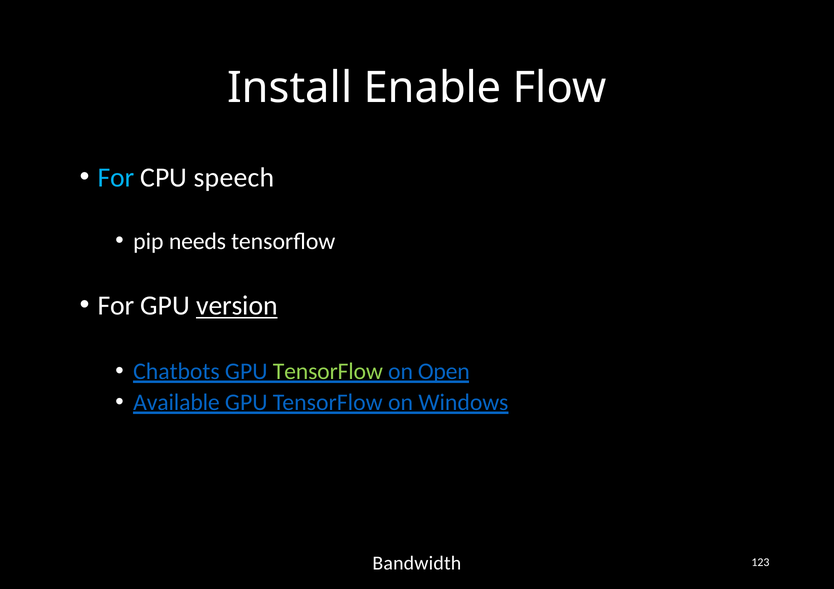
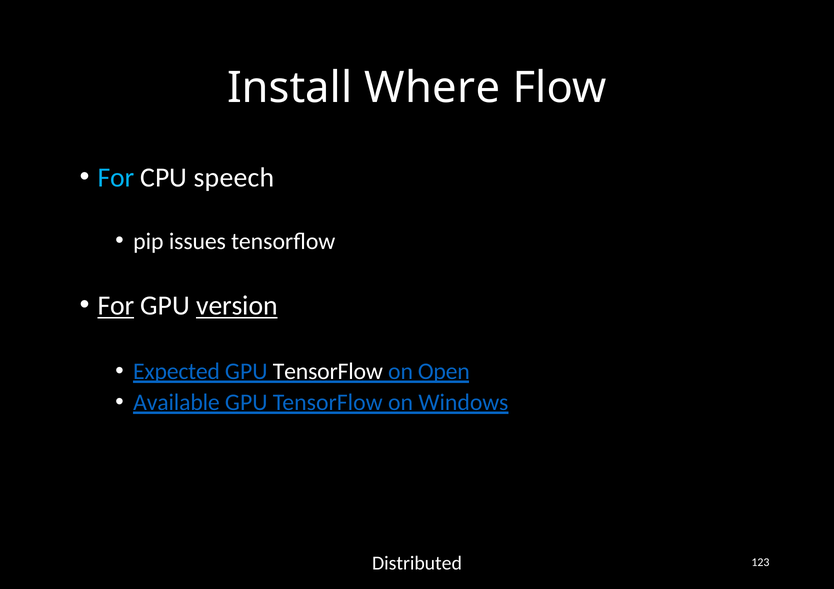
Enable: Enable -> Where
needs: needs -> issues
For at (116, 306) underline: none -> present
Chatbots: Chatbots -> Expected
TensorFlow at (328, 372) colour: light green -> white
Bandwidth: Bandwidth -> Distributed
